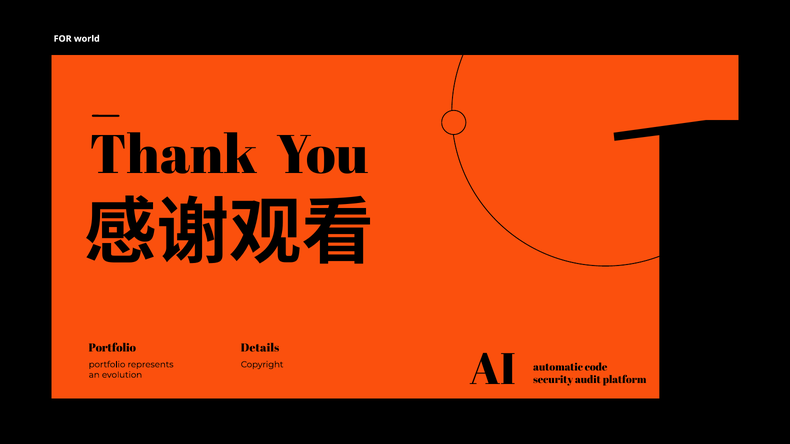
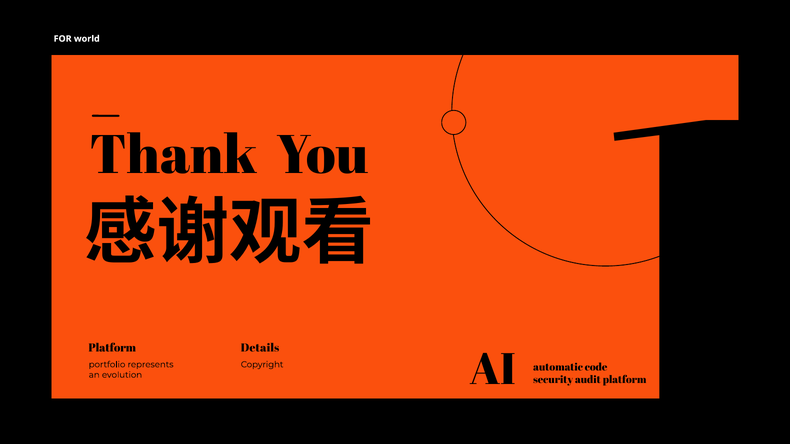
Portfolio at (112, 348): Portfolio -> Platform
